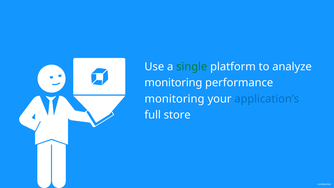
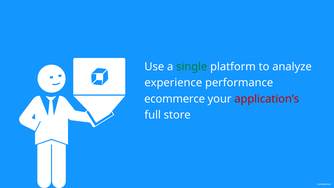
monitoring at (173, 83): monitoring -> experience
monitoring at (174, 99): monitoring -> ecommerce
application’s colour: blue -> red
